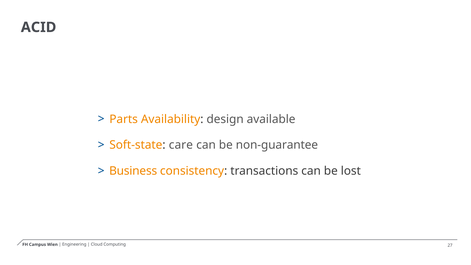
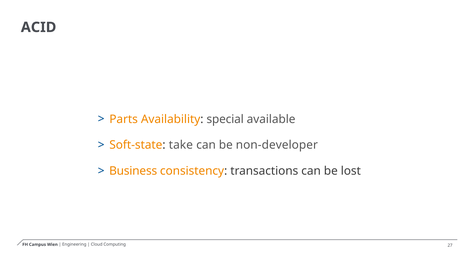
design: design -> special
care: care -> take
non-guarantee: non-guarantee -> non-developer
